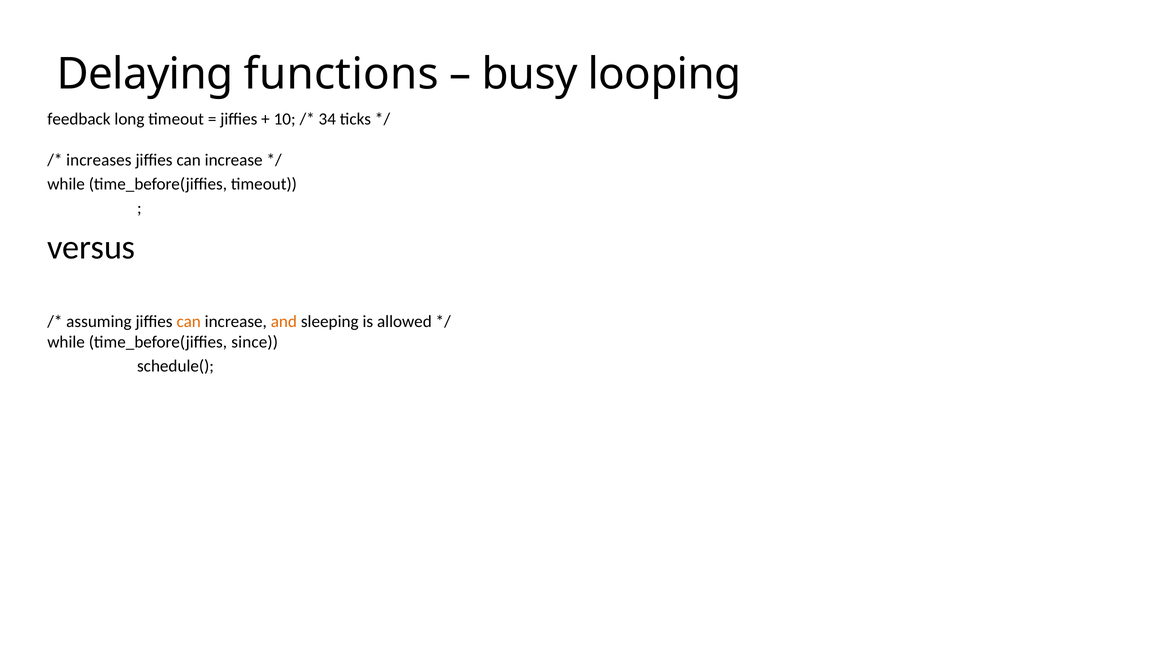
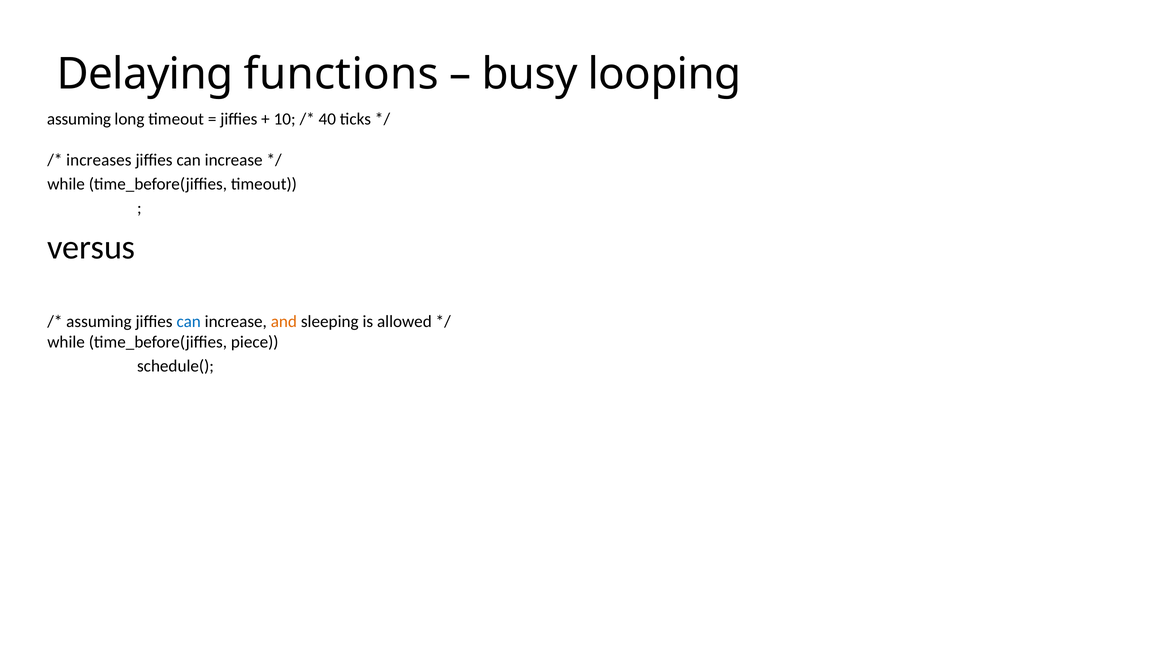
feedback at (79, 119): feedback -> assuming
34: 34 -> 40
can at (189, 321) colour: orange -> blue
since: since -> piece
